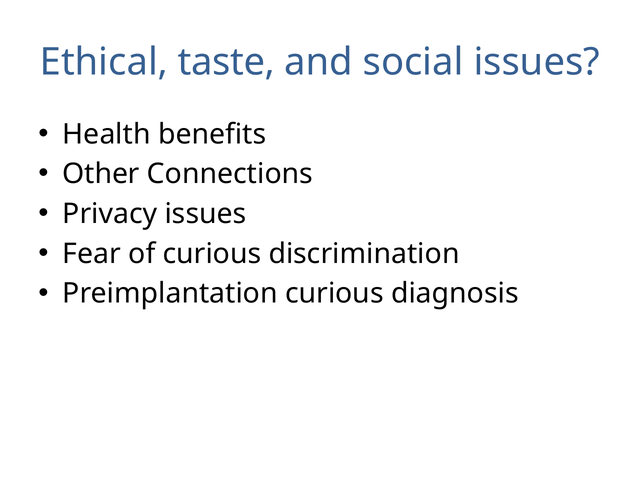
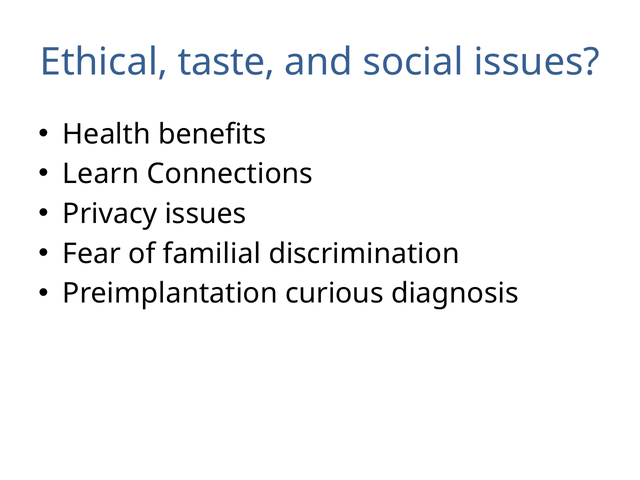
Other: Other -> Learn
of curious: curious -> familial
